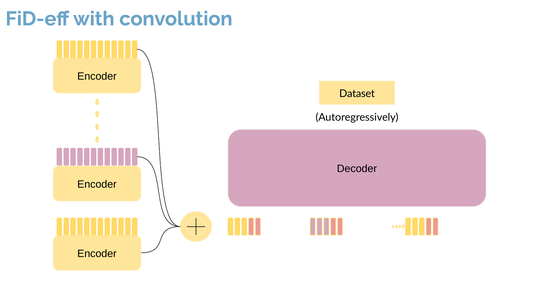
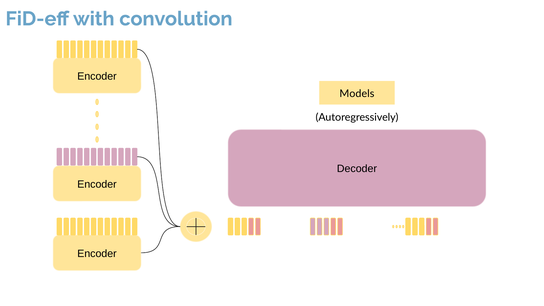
Dataset: Dataset -> Models
